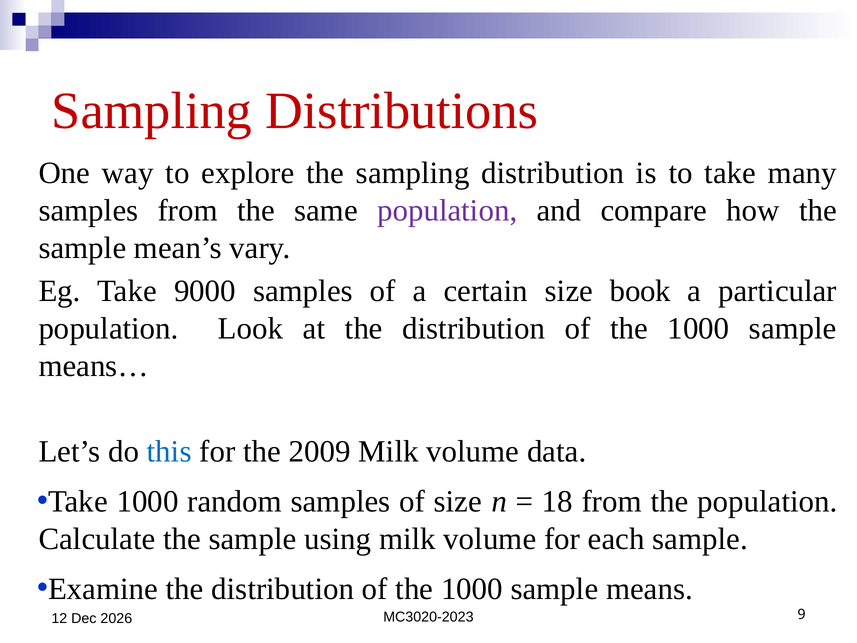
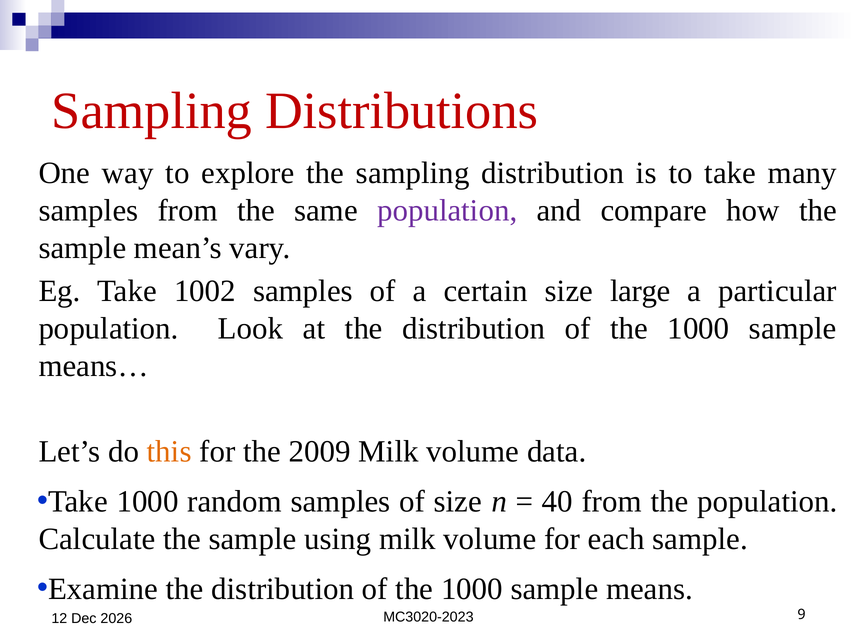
9000: 9000 -> 1002
book: book -> large
this colour: blue -> orange
18: 18 -> 40
